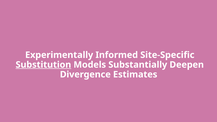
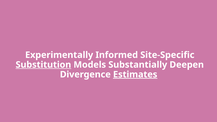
Estimates underline: none -> present
